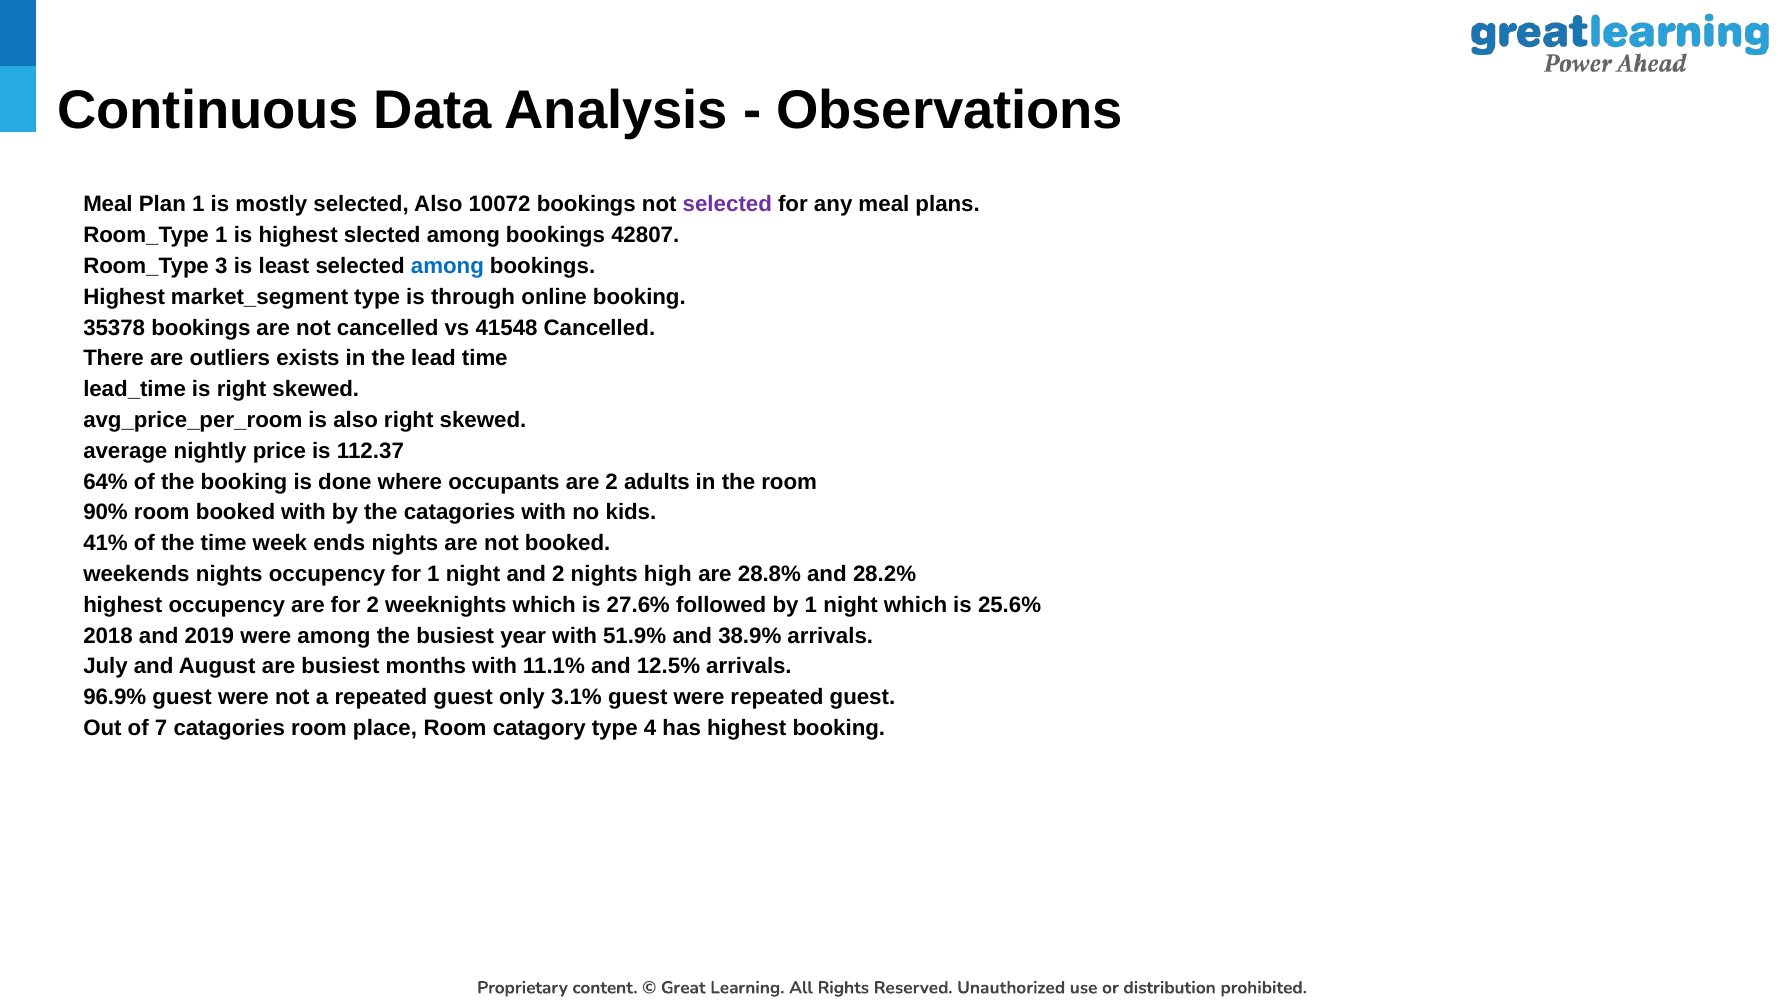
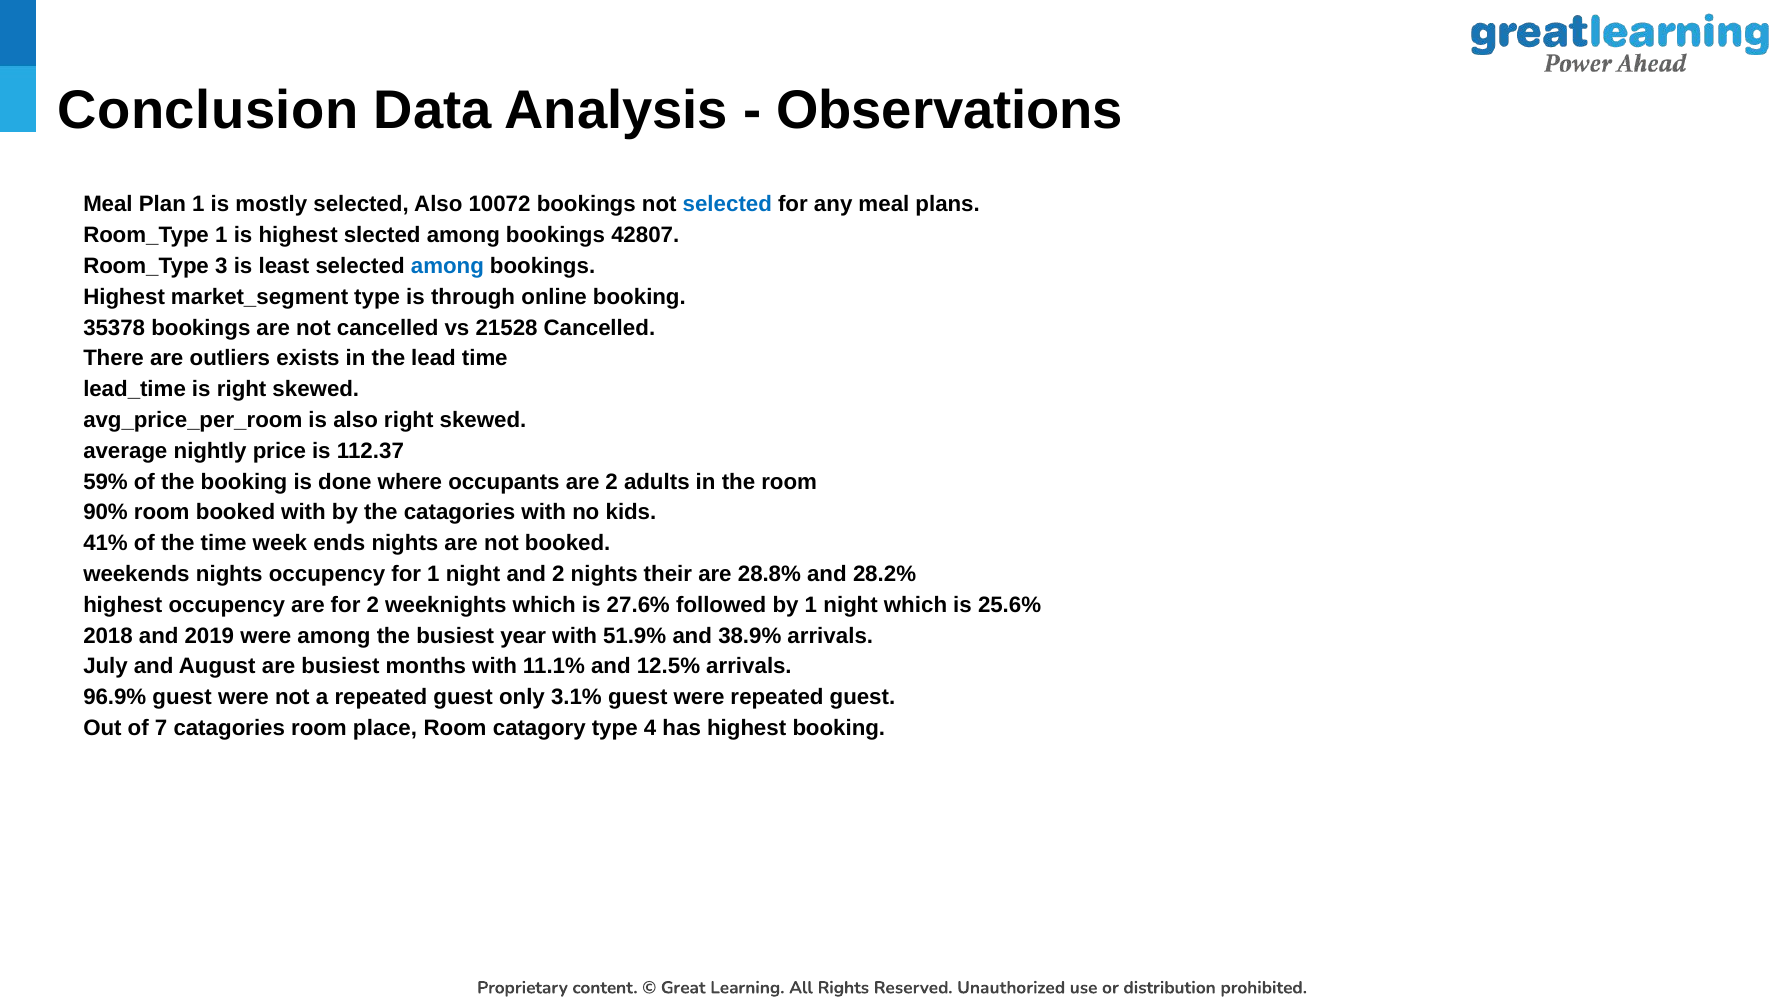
Continuous: Continuous -> Conclusion
selected at (727, 205) colour: purple -> blue
41548: 41548 -> 21528
64%: 64% -> 59%
high: high -> their
